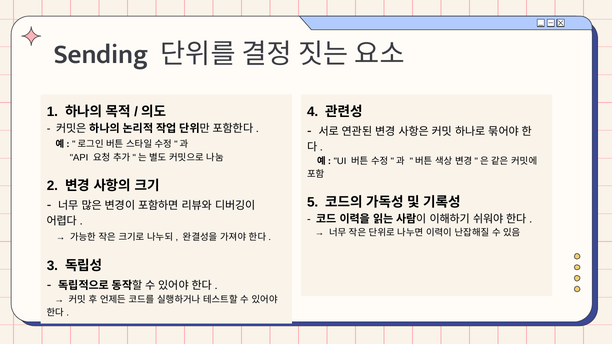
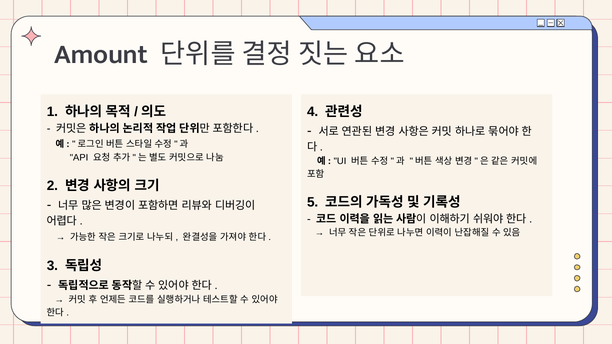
Sending: Sending -> Amount
